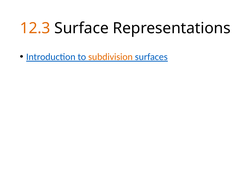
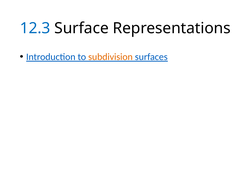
12.3 colour: orange -> blue
